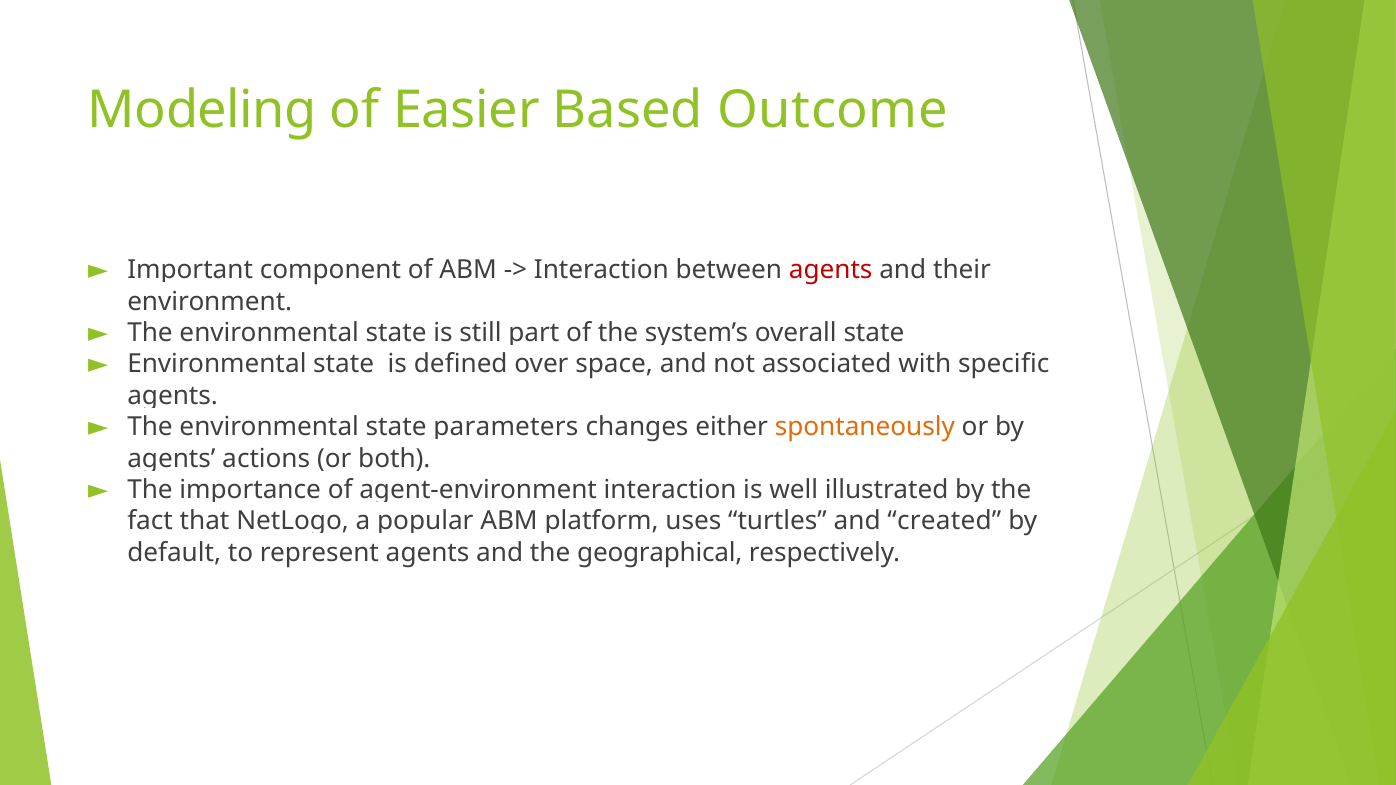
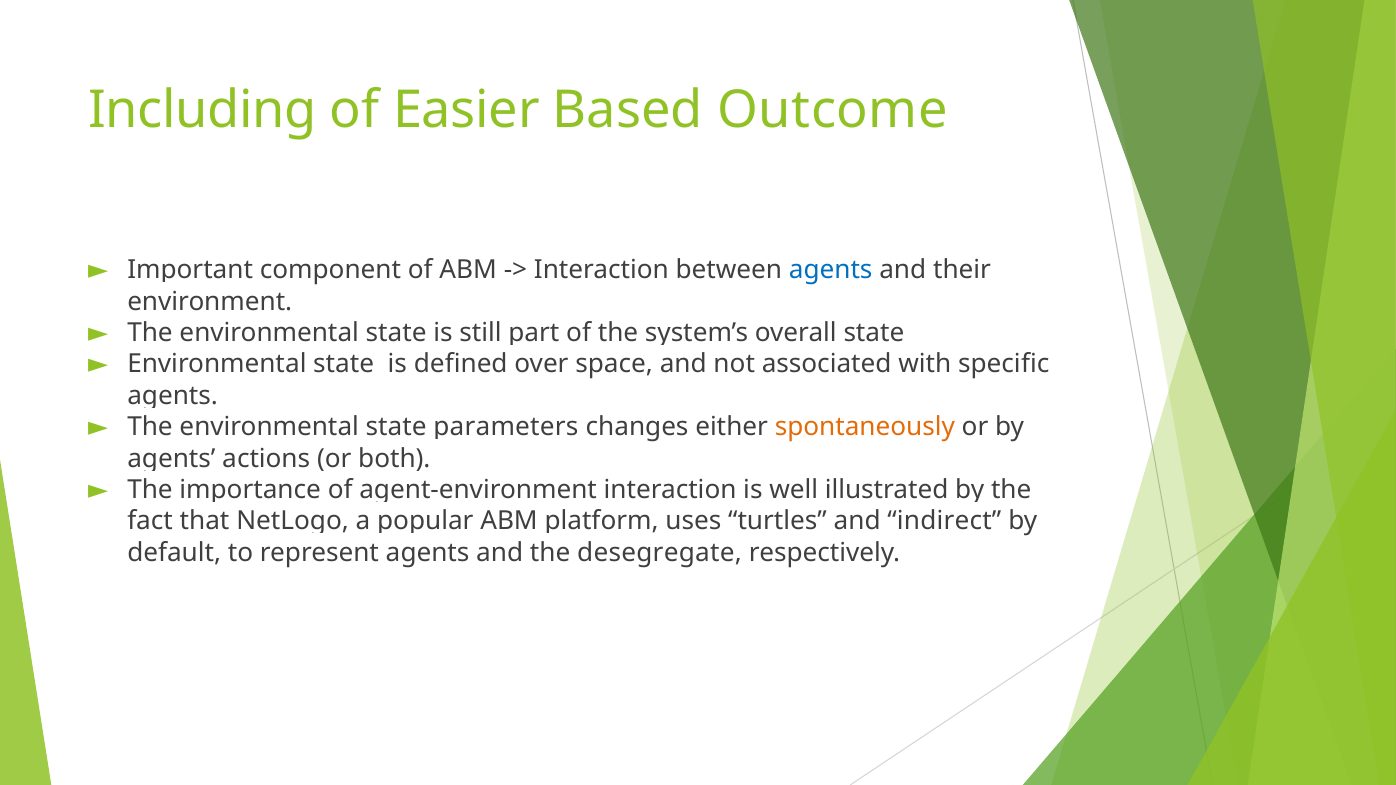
Modeling: Modeling -> Including
agents at (831, 270) colour: red -> blue
created: created -> indirect
geographical: geographical -> desegregate
